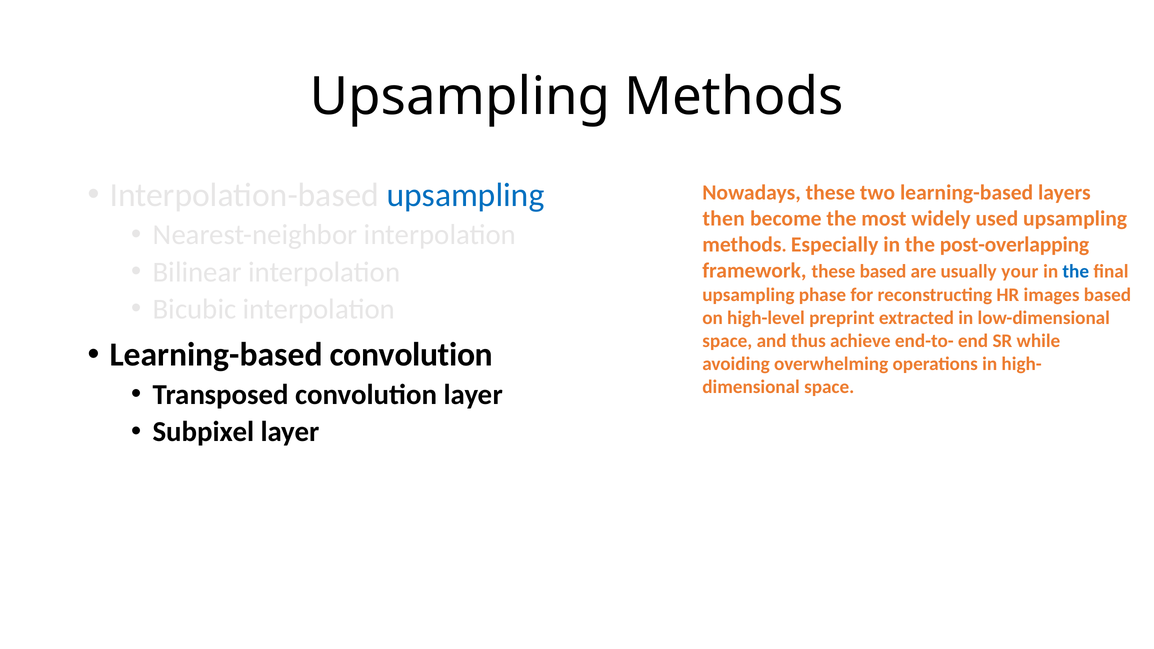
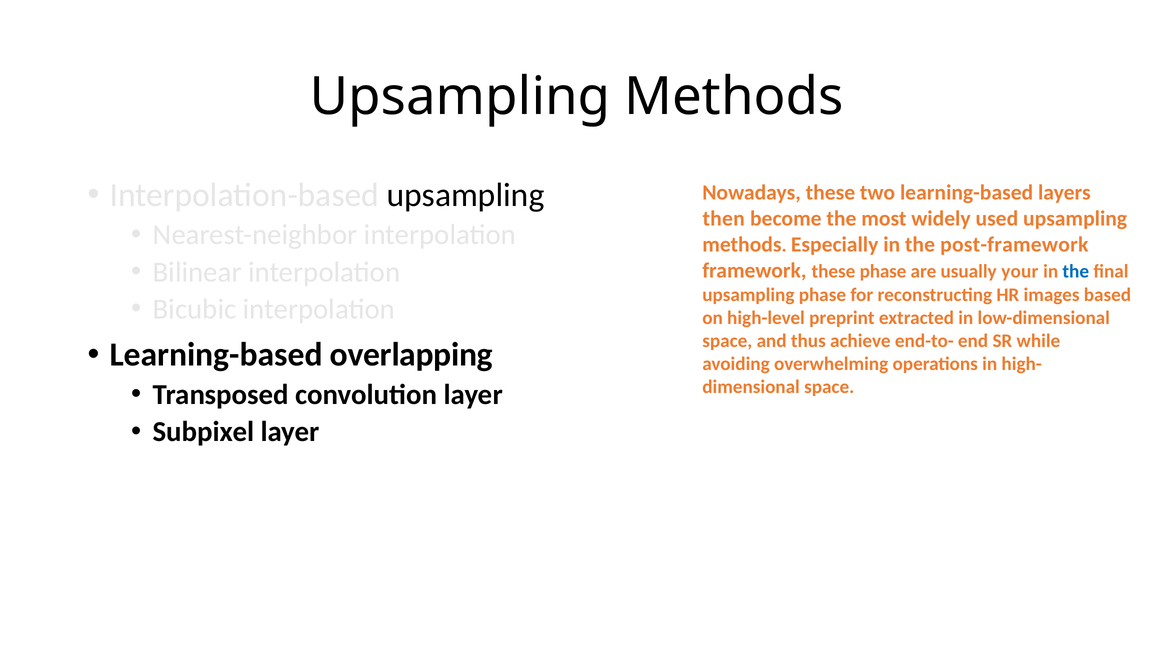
upsampling at (466, 195) colour: blue -> black
post-overlapping: post-overlapping -> post-framework
these based: based -> phase
Learning-based convolution: convolution -> overlapping
